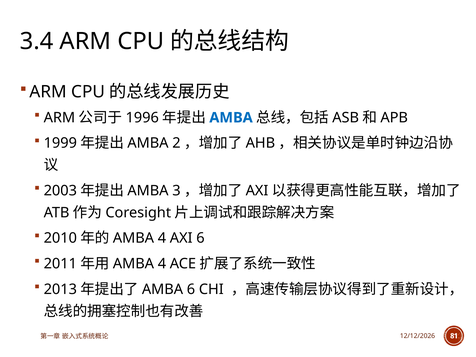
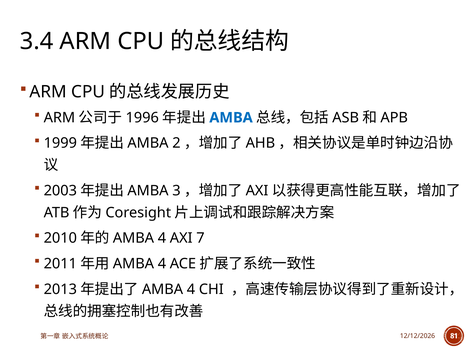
AXI 6: 6 -> 7
6 at (191, 289): 6 -> 4
